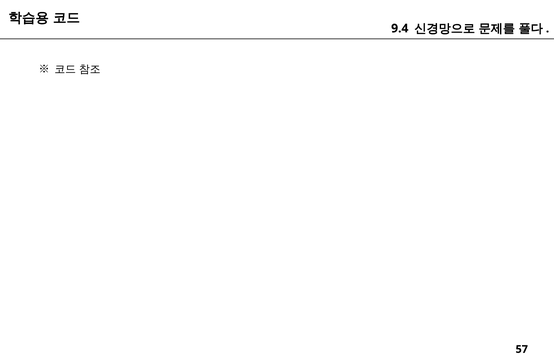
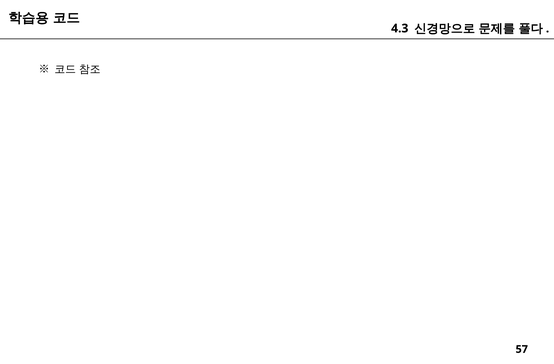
9.4: 9.4 -> 4.3
